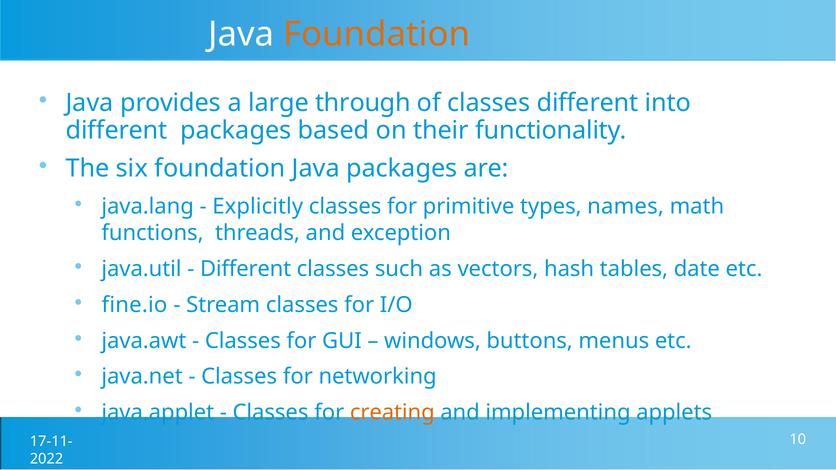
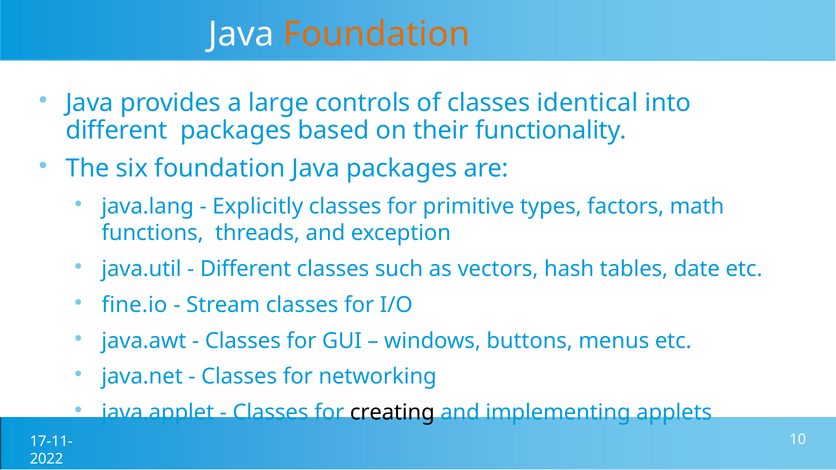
through: through -> controls
classes different: different -> identical
names: names -> factors
creating colour: orange -> black
